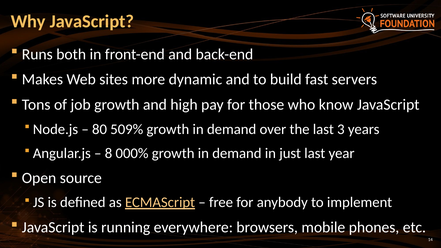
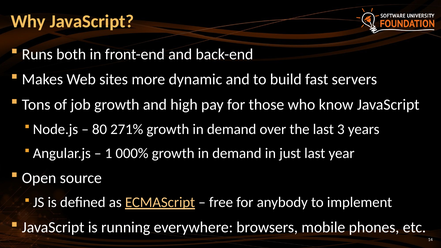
509%: 509% -> 271%
8: 8 -> 1
